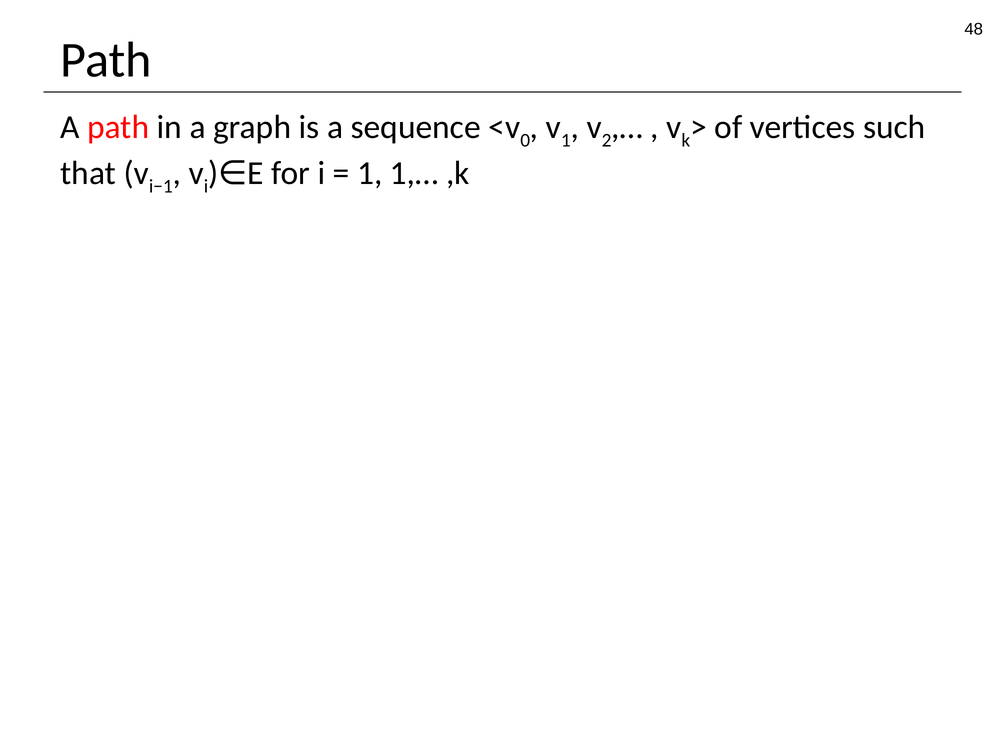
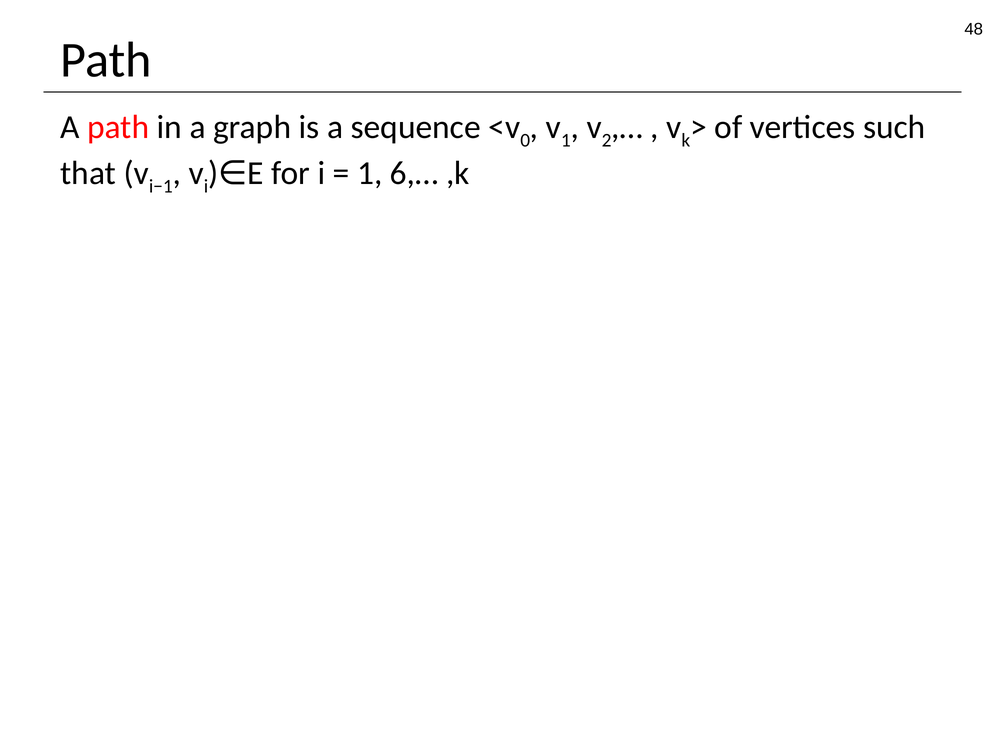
1,…: 1,… -> 6,…
